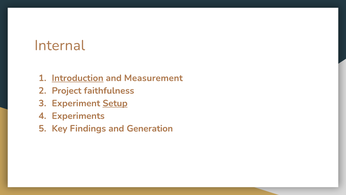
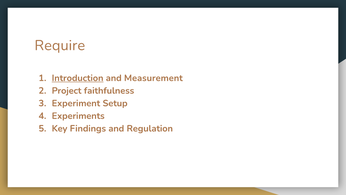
Internal: Internal -> Require
Setup underline: present -> none
Generation: Generation -> Regulation
